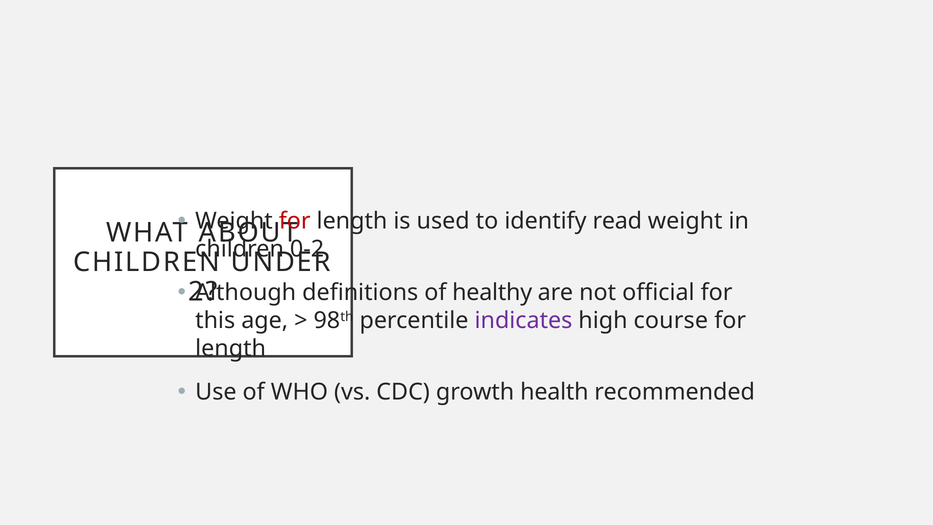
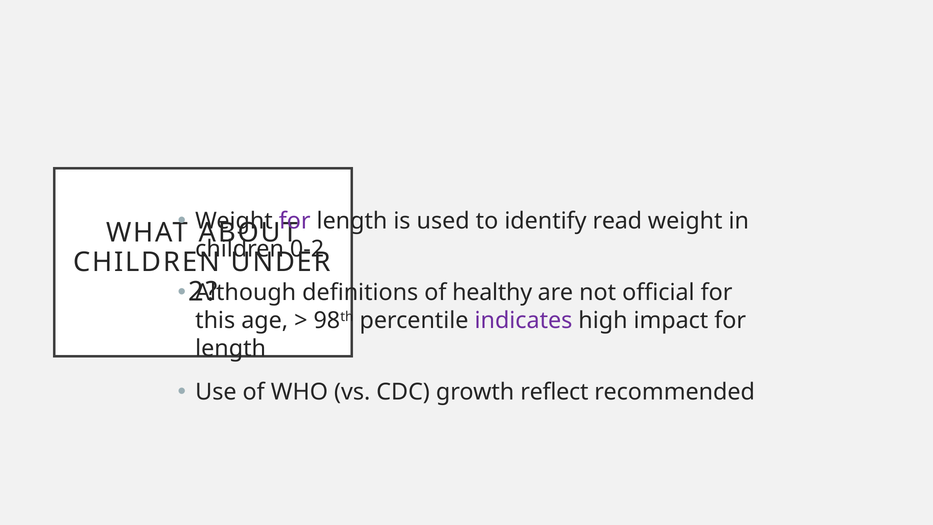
for at (295, 221) colour: red -> purple
course: course -> impact
health: health -> reflect
